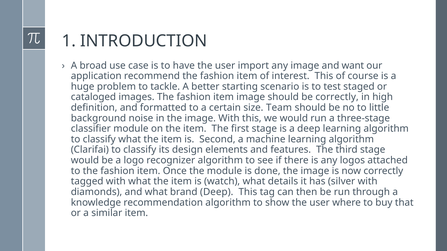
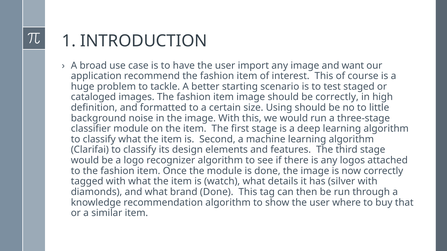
Team: Team -> Using
brand Deep: Deep -> Done
